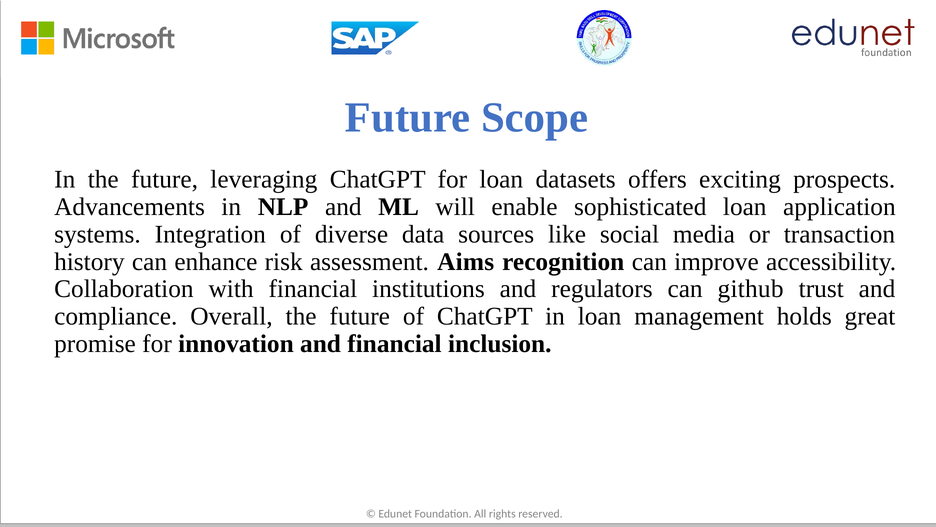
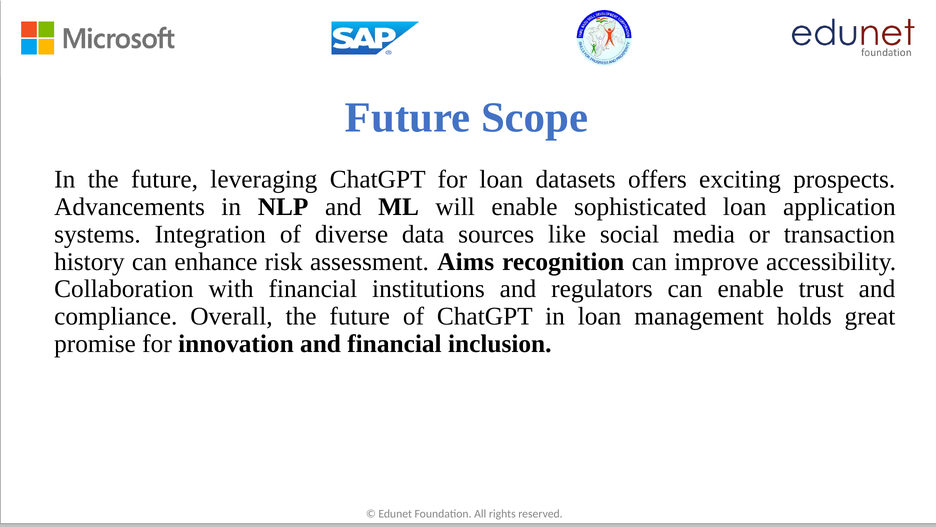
can github: github -> enable
